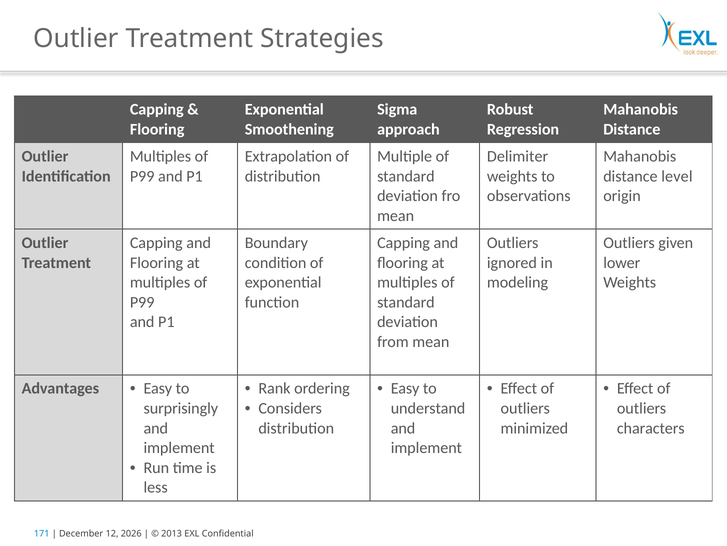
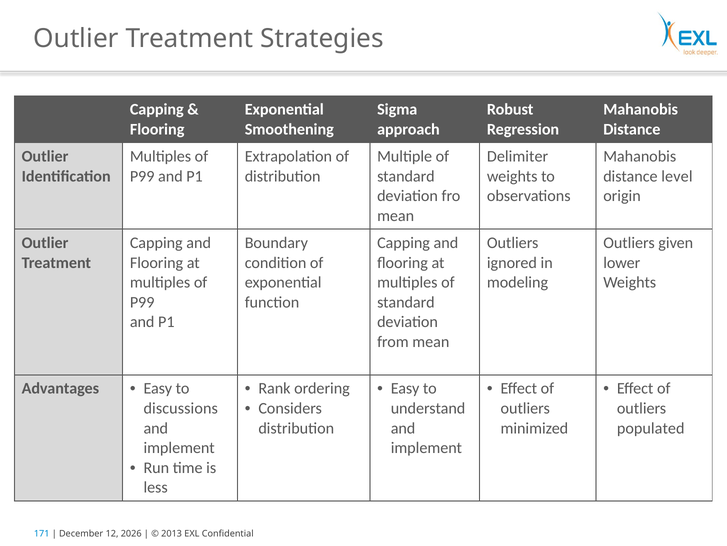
surprisingly: surprisingly -> discussions
characters: characters -> populated
